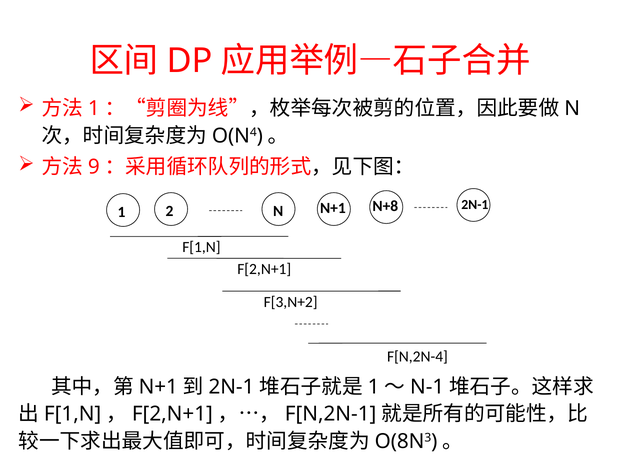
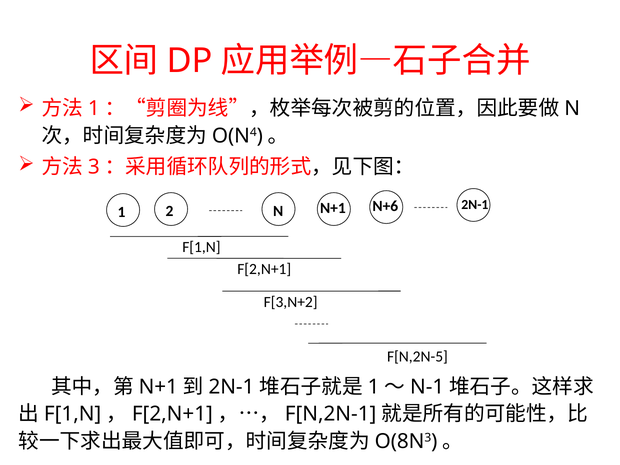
9: 9 -> 3
N+8: N+8 -> N+6
F[N,2N-4: F[N,2N-4 -> F[N,2N-5
